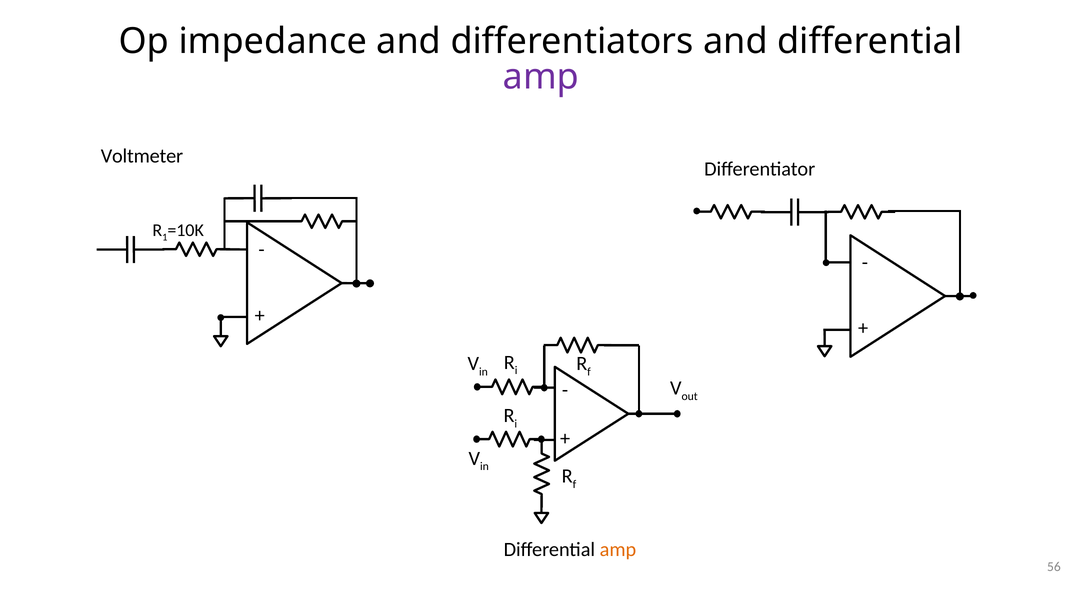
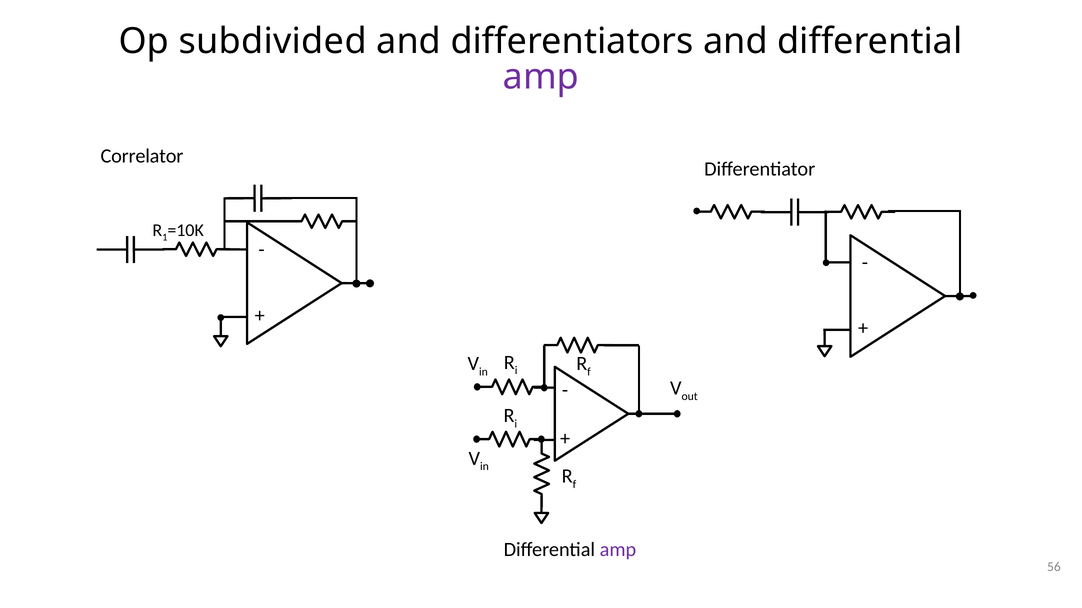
impedance: impedance -> subdivided
Voltmeter: Voltmeter -> Correlator
amp at (618, 550) colour: orange -> purple
